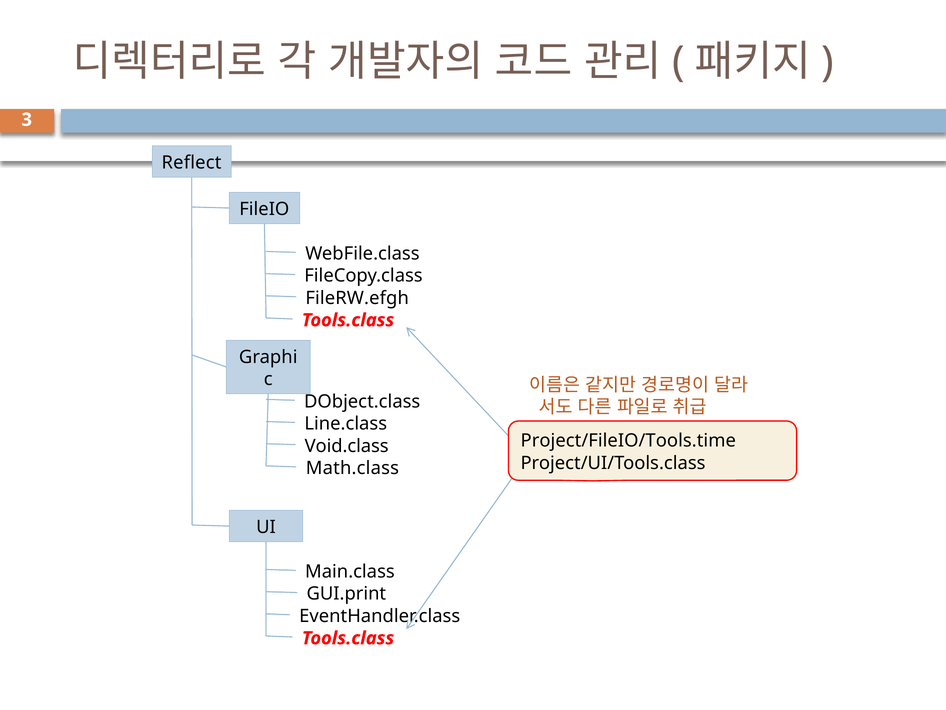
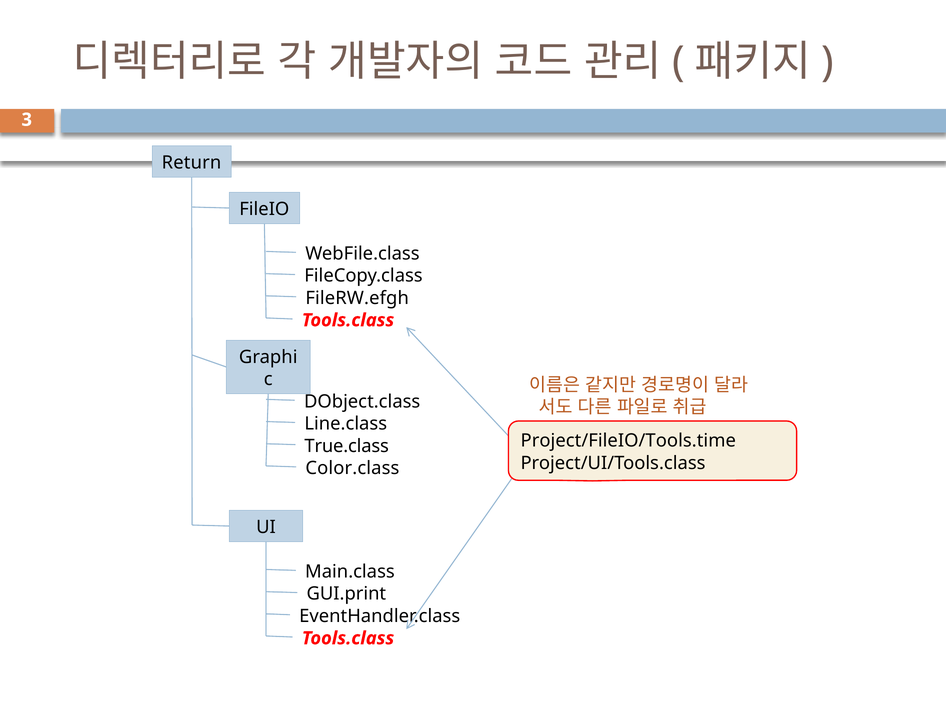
Reflect: Reflect -> Return
Void.class: Void.class -> True.class
Math.class: Math.class -> Color.class
